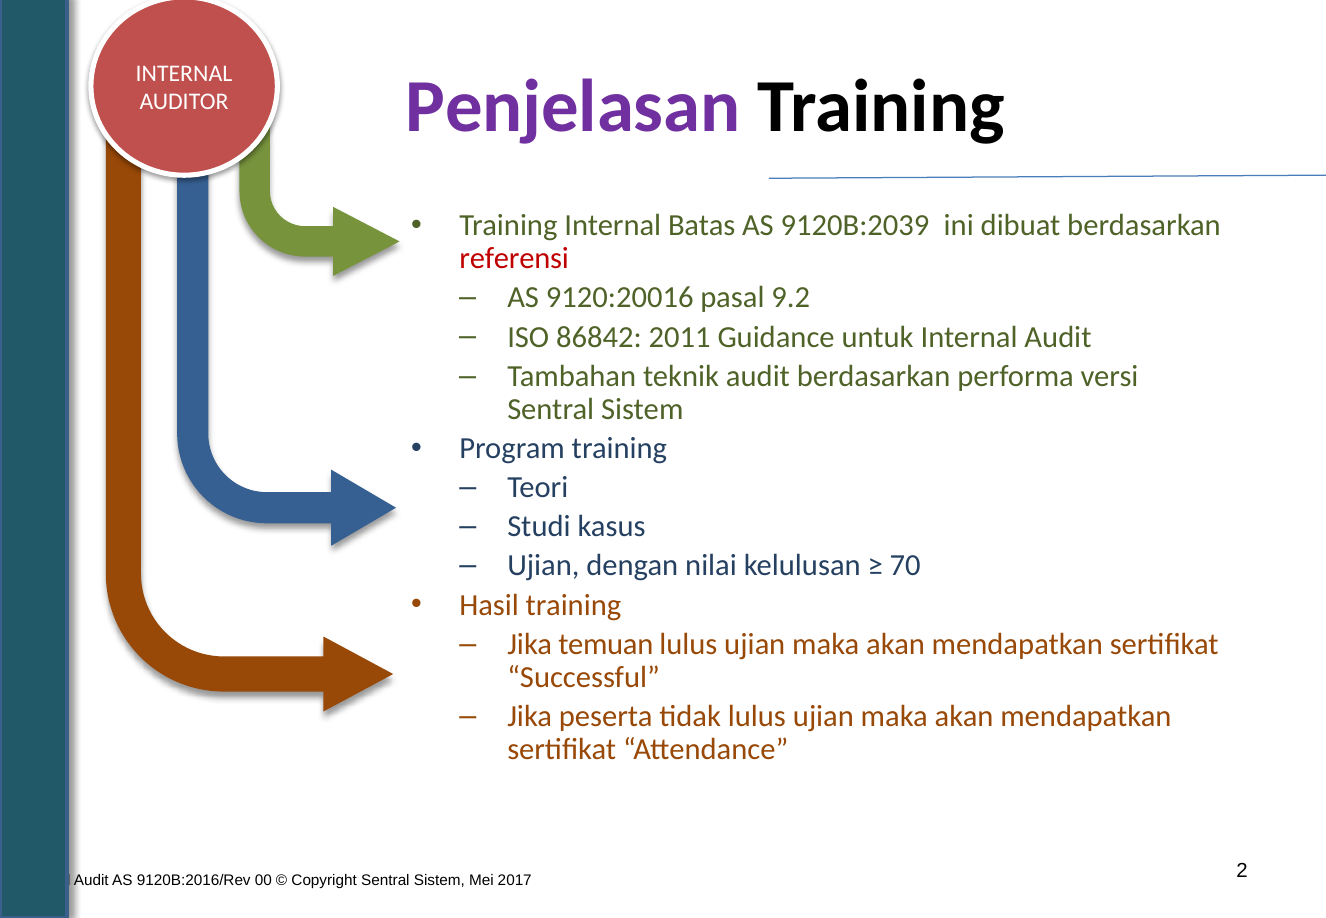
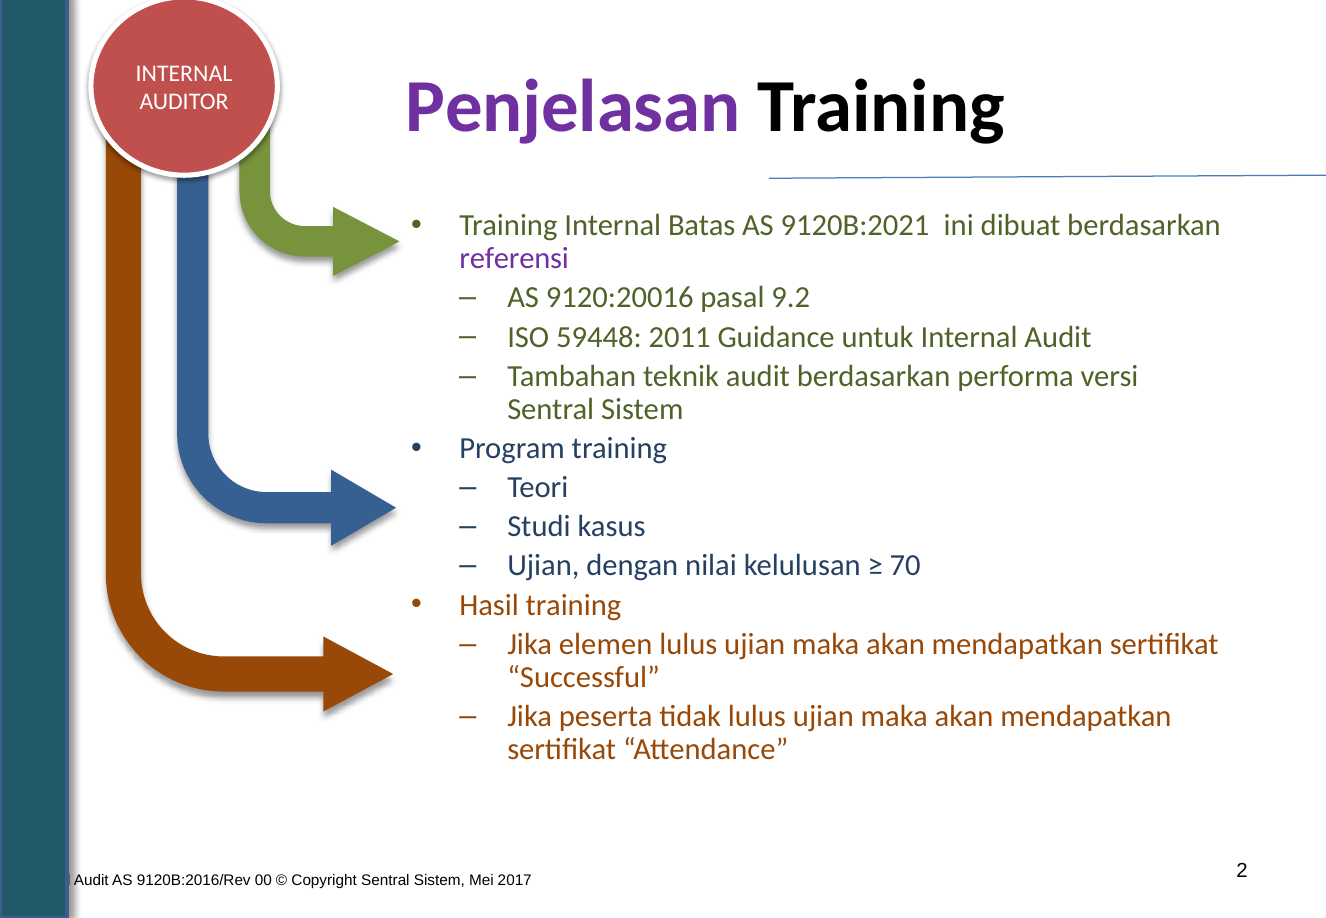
9120B:2039: 9120B:2039 -> 9120B:2021
referensi colour: red -> purple
86842: 86842 -> 59448
temuan: temuan -> elemen
